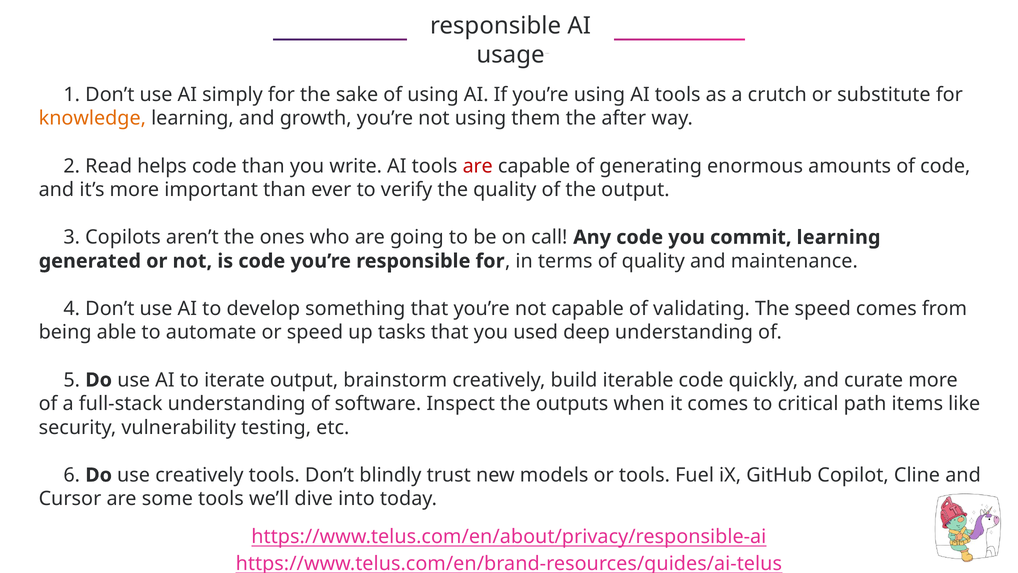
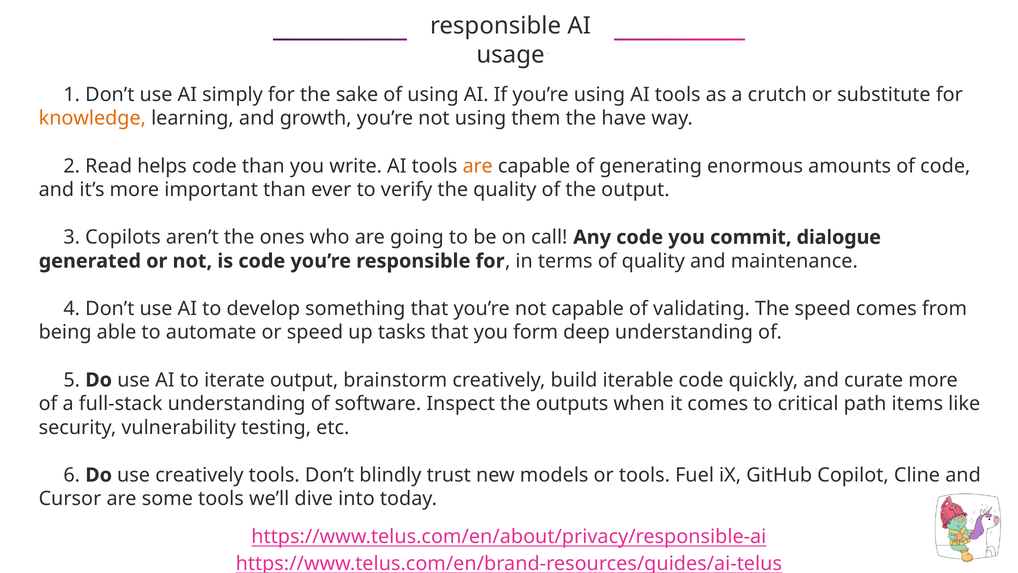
after: after -> have
are at (478, 166) colour: red -> orange
commit learning: learning -> dialogue
used: used -> form
